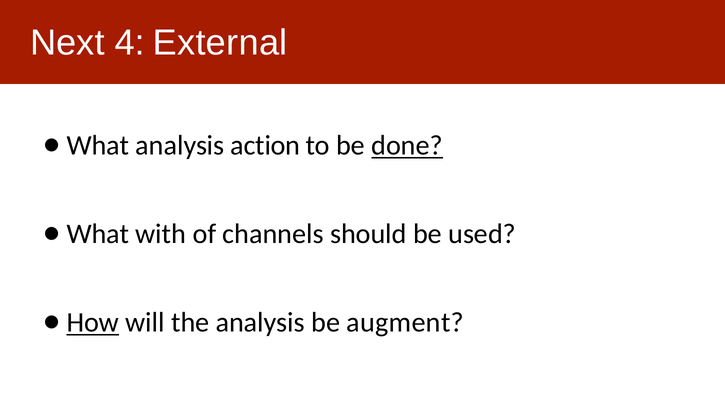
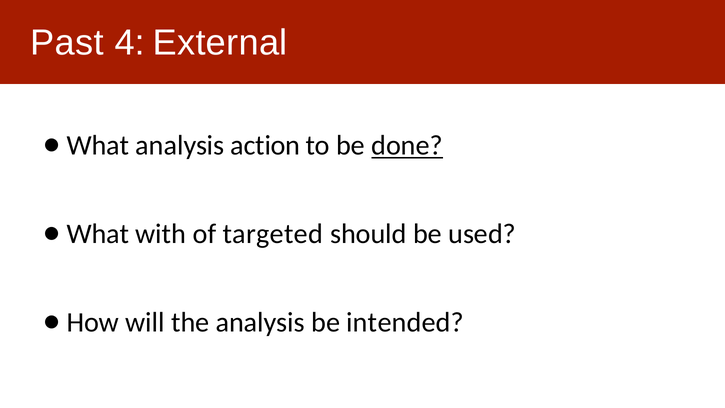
Next: Next -> Past
channels: channels -> targeted
How underline: present -> none
augment: augment -> intended
